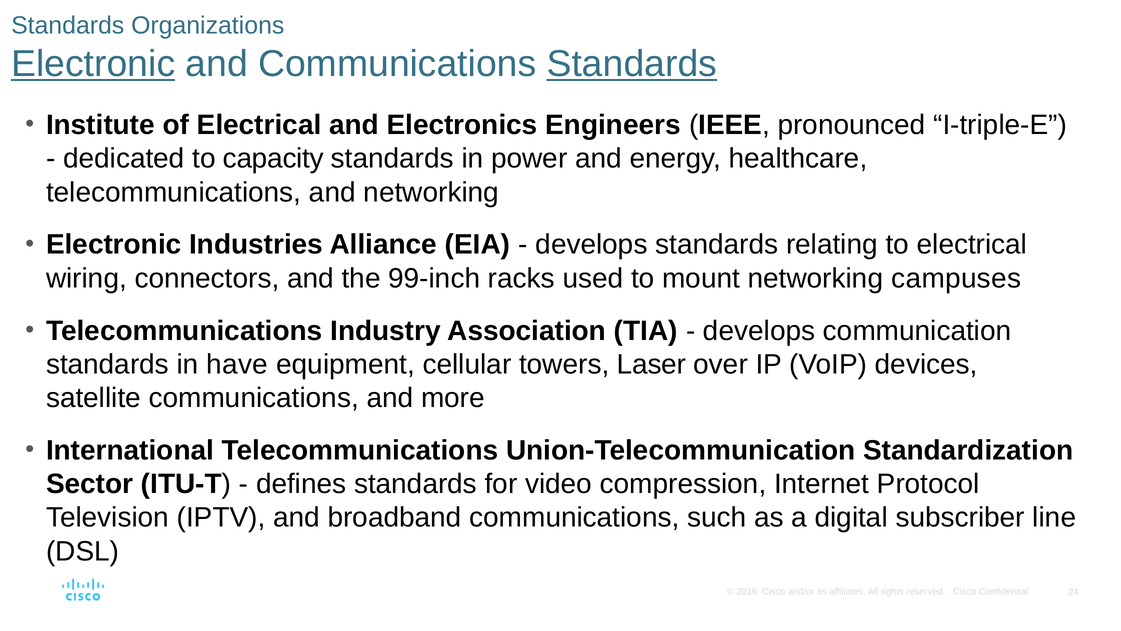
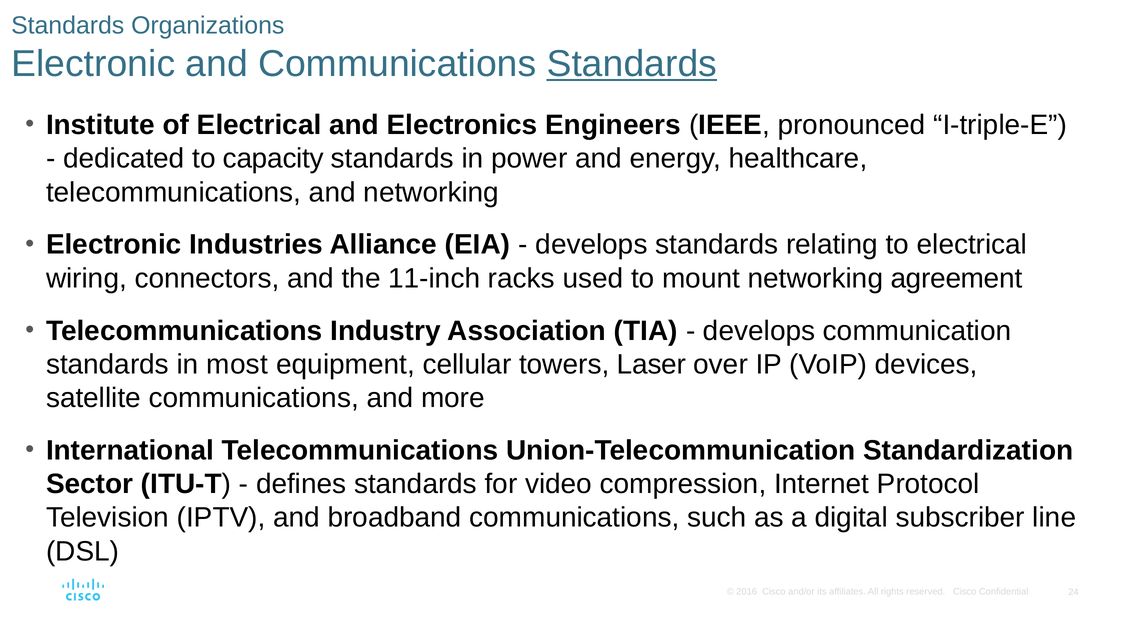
Electronic at (93, 64) underline: present -> none
99-inch: 99-inch -> 11-inch
campuses: campuses -> agreement
have: have -> most
